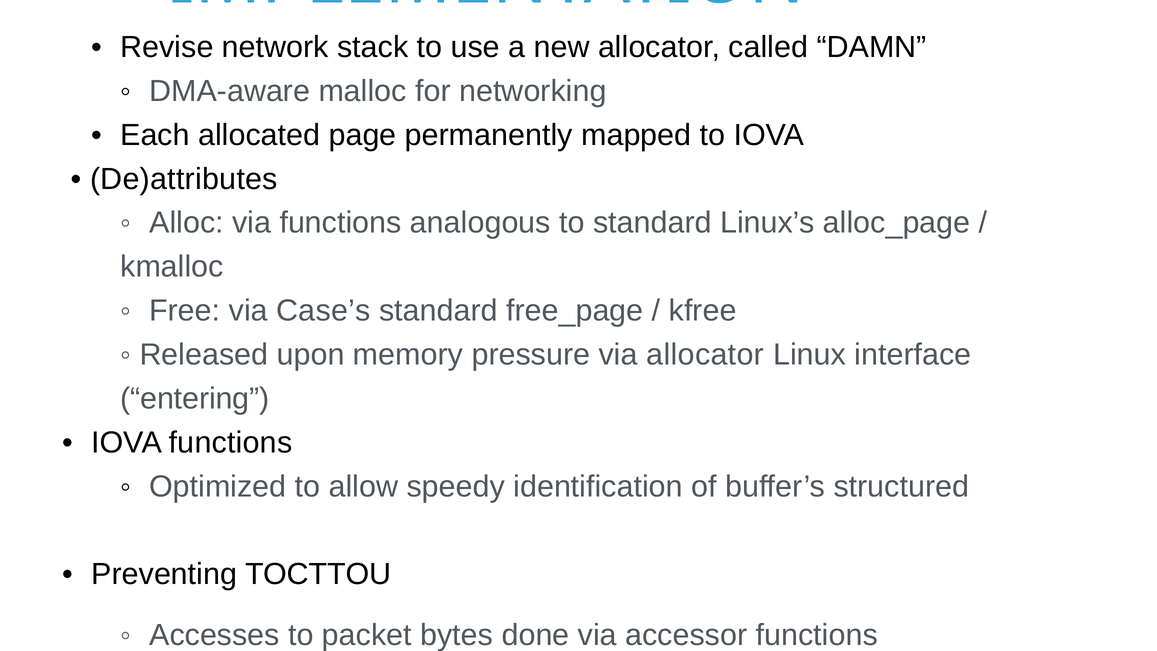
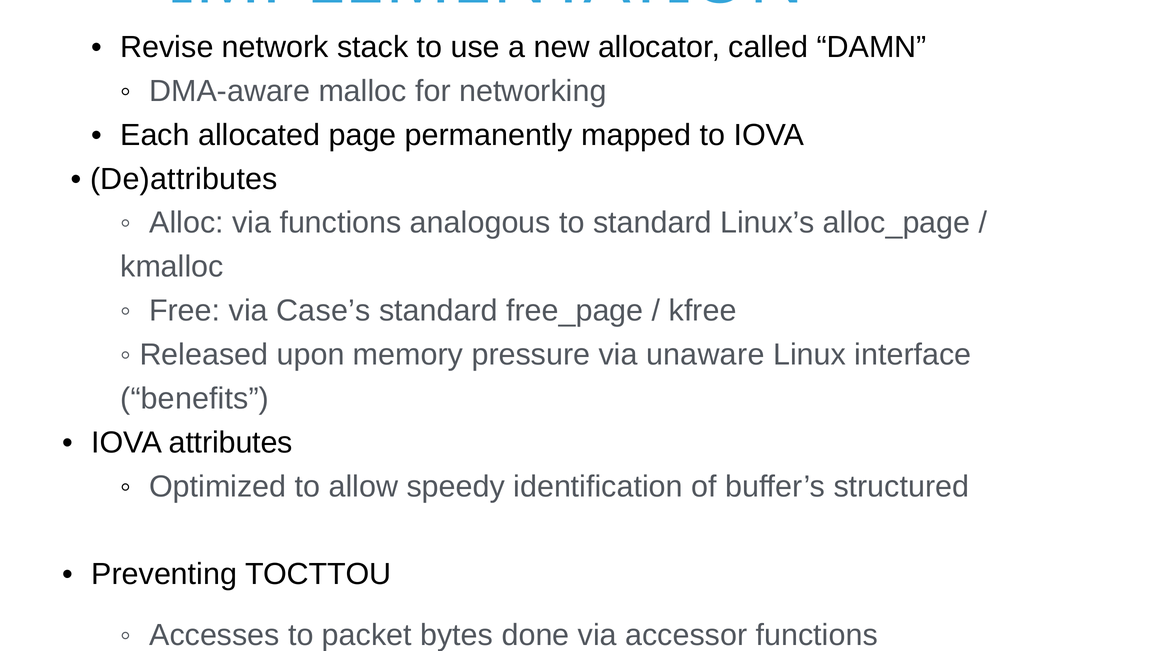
via allocator: allocator -> unaware
entering: entering -> benefits
IOVA functions: functions -> attributes
